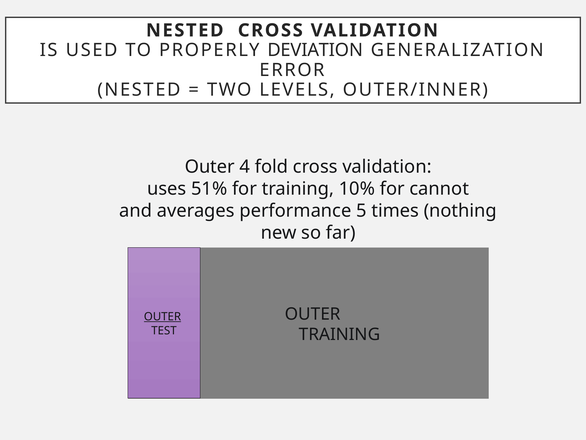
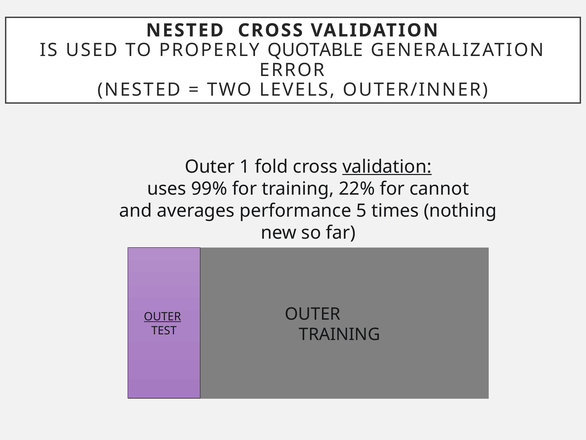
DEVIATION: DEVIATION -> QUOTABLE
4: 4 -> 1
validation at (387, 166) underline: none -> present
51%: 51% -> 99%
10%: 10% -> 22%
